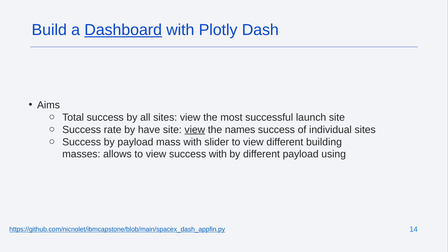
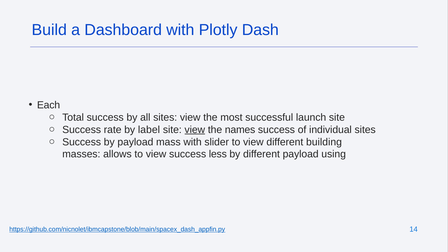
Dashboard underline: present -> none
Aims: Aims -> Each
have: have -> label
success with: with -> less
